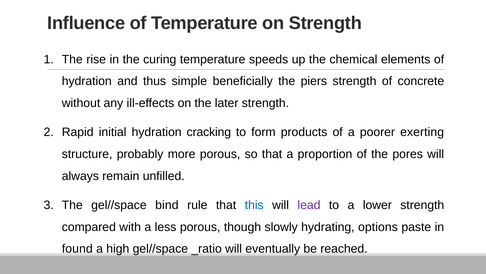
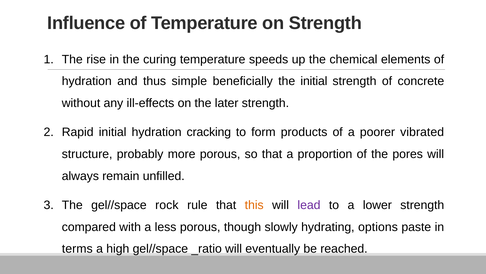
the piers: piers -> initial
exerting: exerting -> vibrated
bind: bind -> rock
this colour: blue -> orange
found: found -> terms
